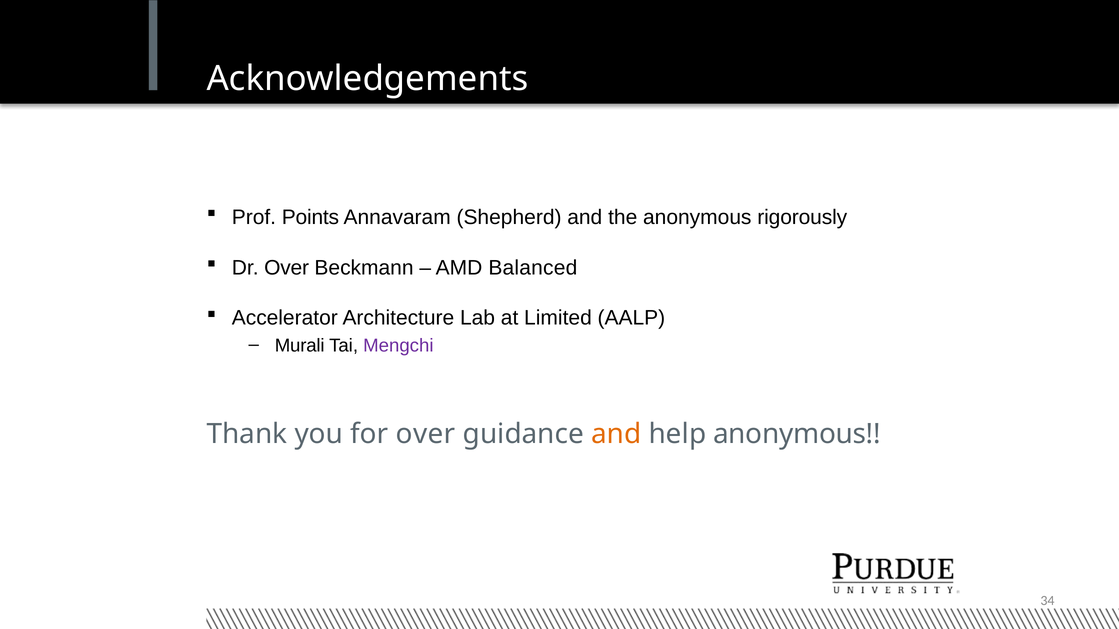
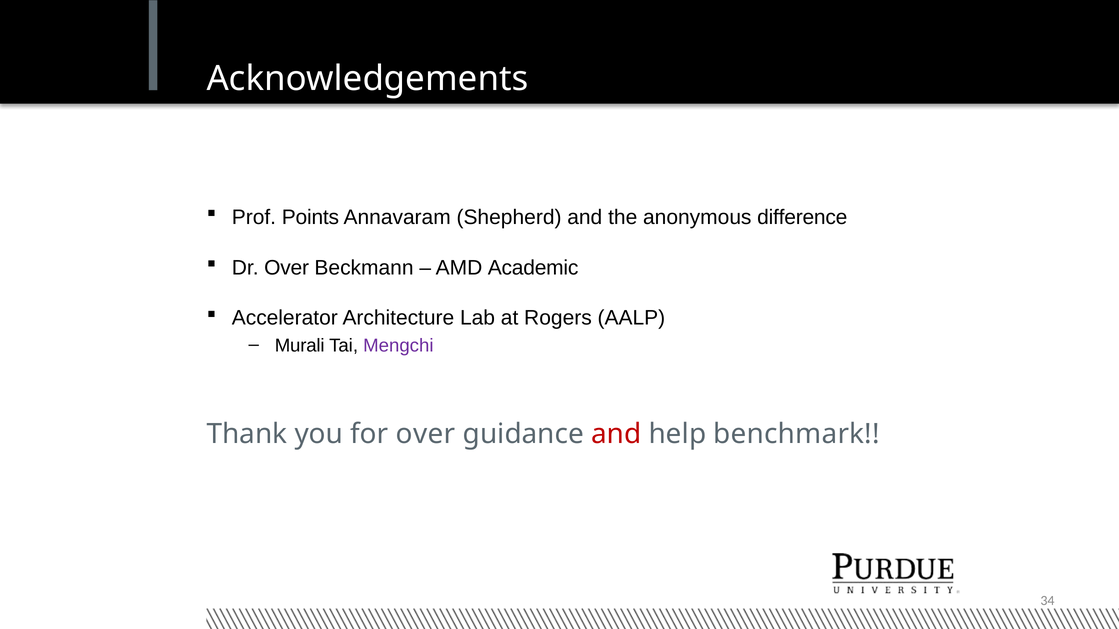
rigorously: rigorously -> difference
Balanced: Balanced -> Academic
Limited: Limited -> Rogers
and at (616, 434) colour: orange -> red
help anonymous: anonymous -> benchmark
